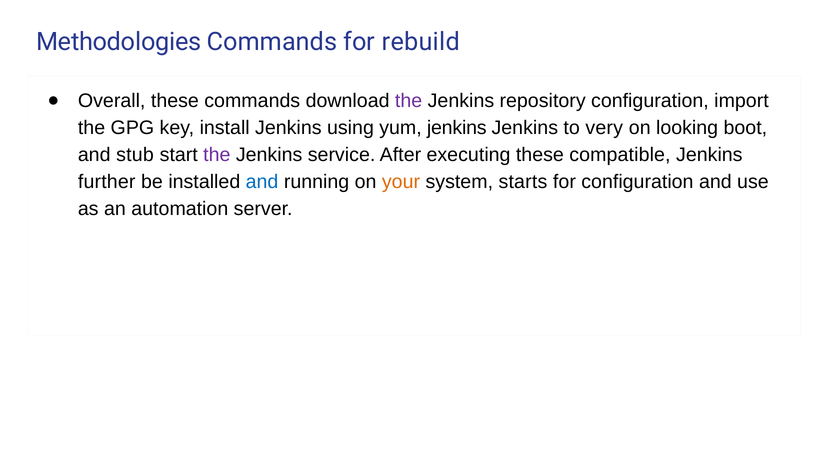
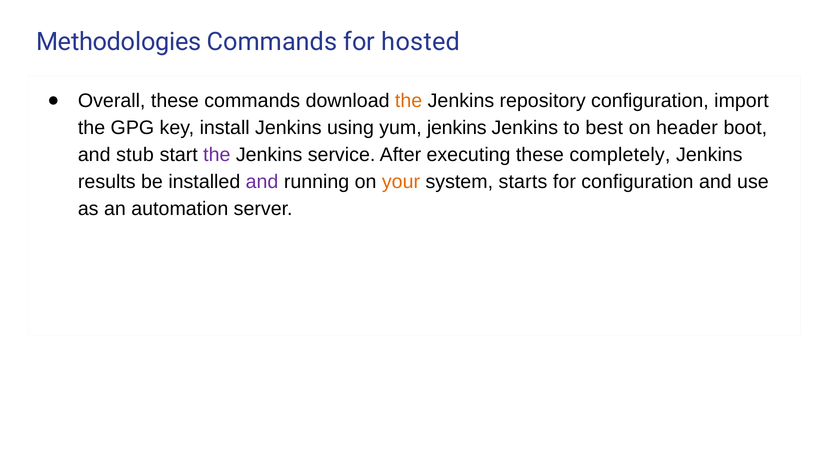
rebuild: rebuild -> hosted
the at (409, 101) colour: purple -> orange
very: very -> best
looking: looking -> header
compatible: compatible -> completely
further: further -> results
and at (262, 182) colour: blue -> purple
